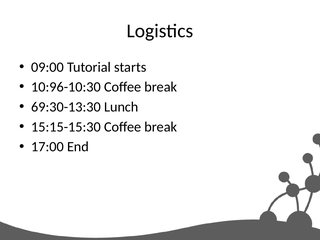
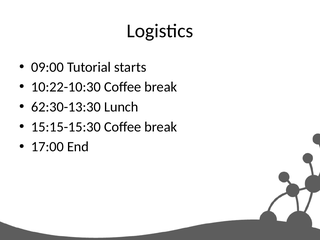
10:96-10:30: 10:96-10:30 -> 10:22-10:30
69:30-13:30: 69:30-13:30 -> 62:30-13:30
